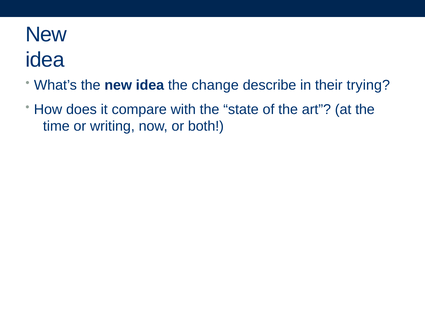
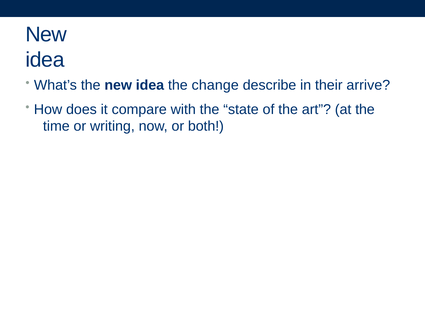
trying: trying -> arrive
